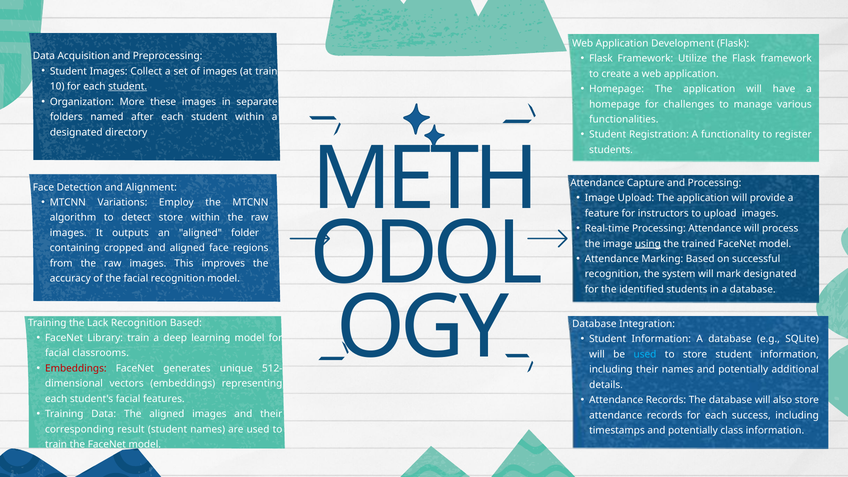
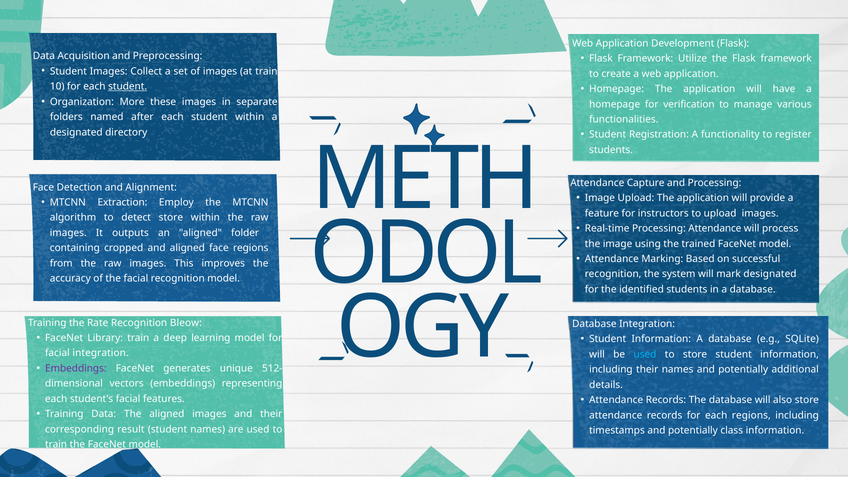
challenges: challenges -> verification
Variations: Variations -> Extraction
using underline: present -> none
Lack: Lack -> Rate
Recognition Based: Based -> Bleow
facial classrooms: classrooms -> integration
Embeddings at (76, 368) colour: red -> purple
each success: success -> regions
